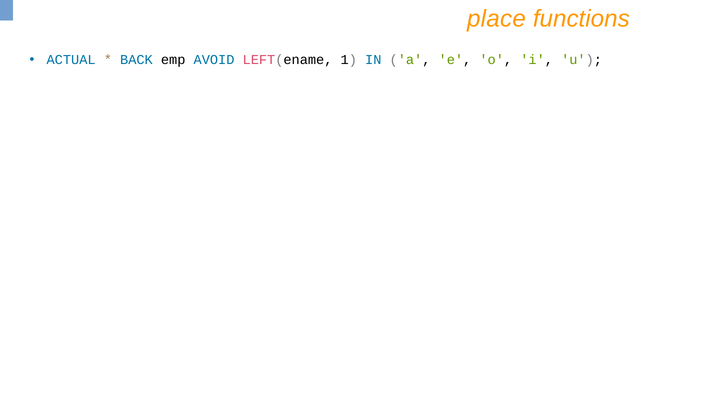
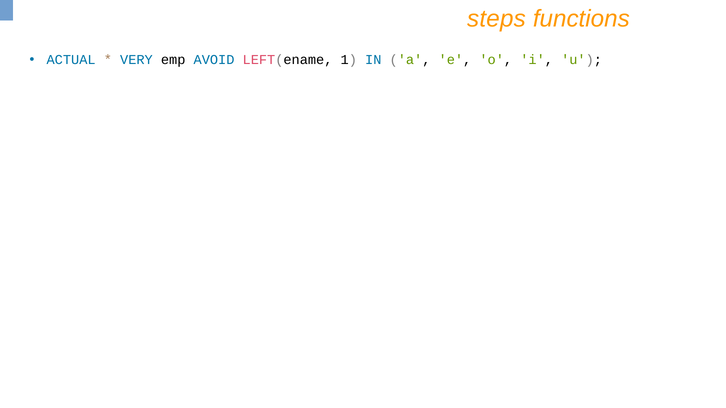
place: place -> steps
BACK: BACK -> VERY
